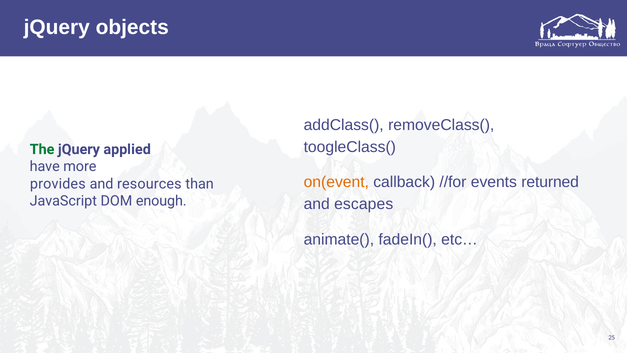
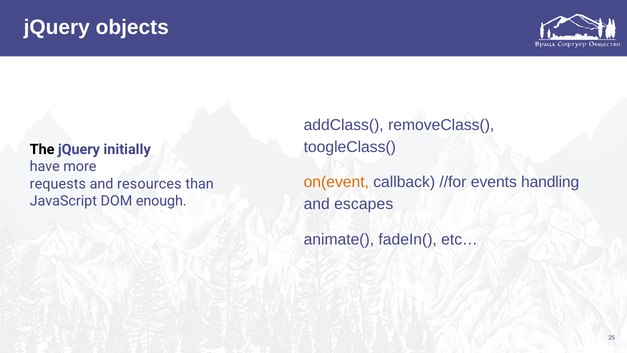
The colour: green -> black
applied: applied -> initially
returned: returned -> handling
provides: provides -> requests
